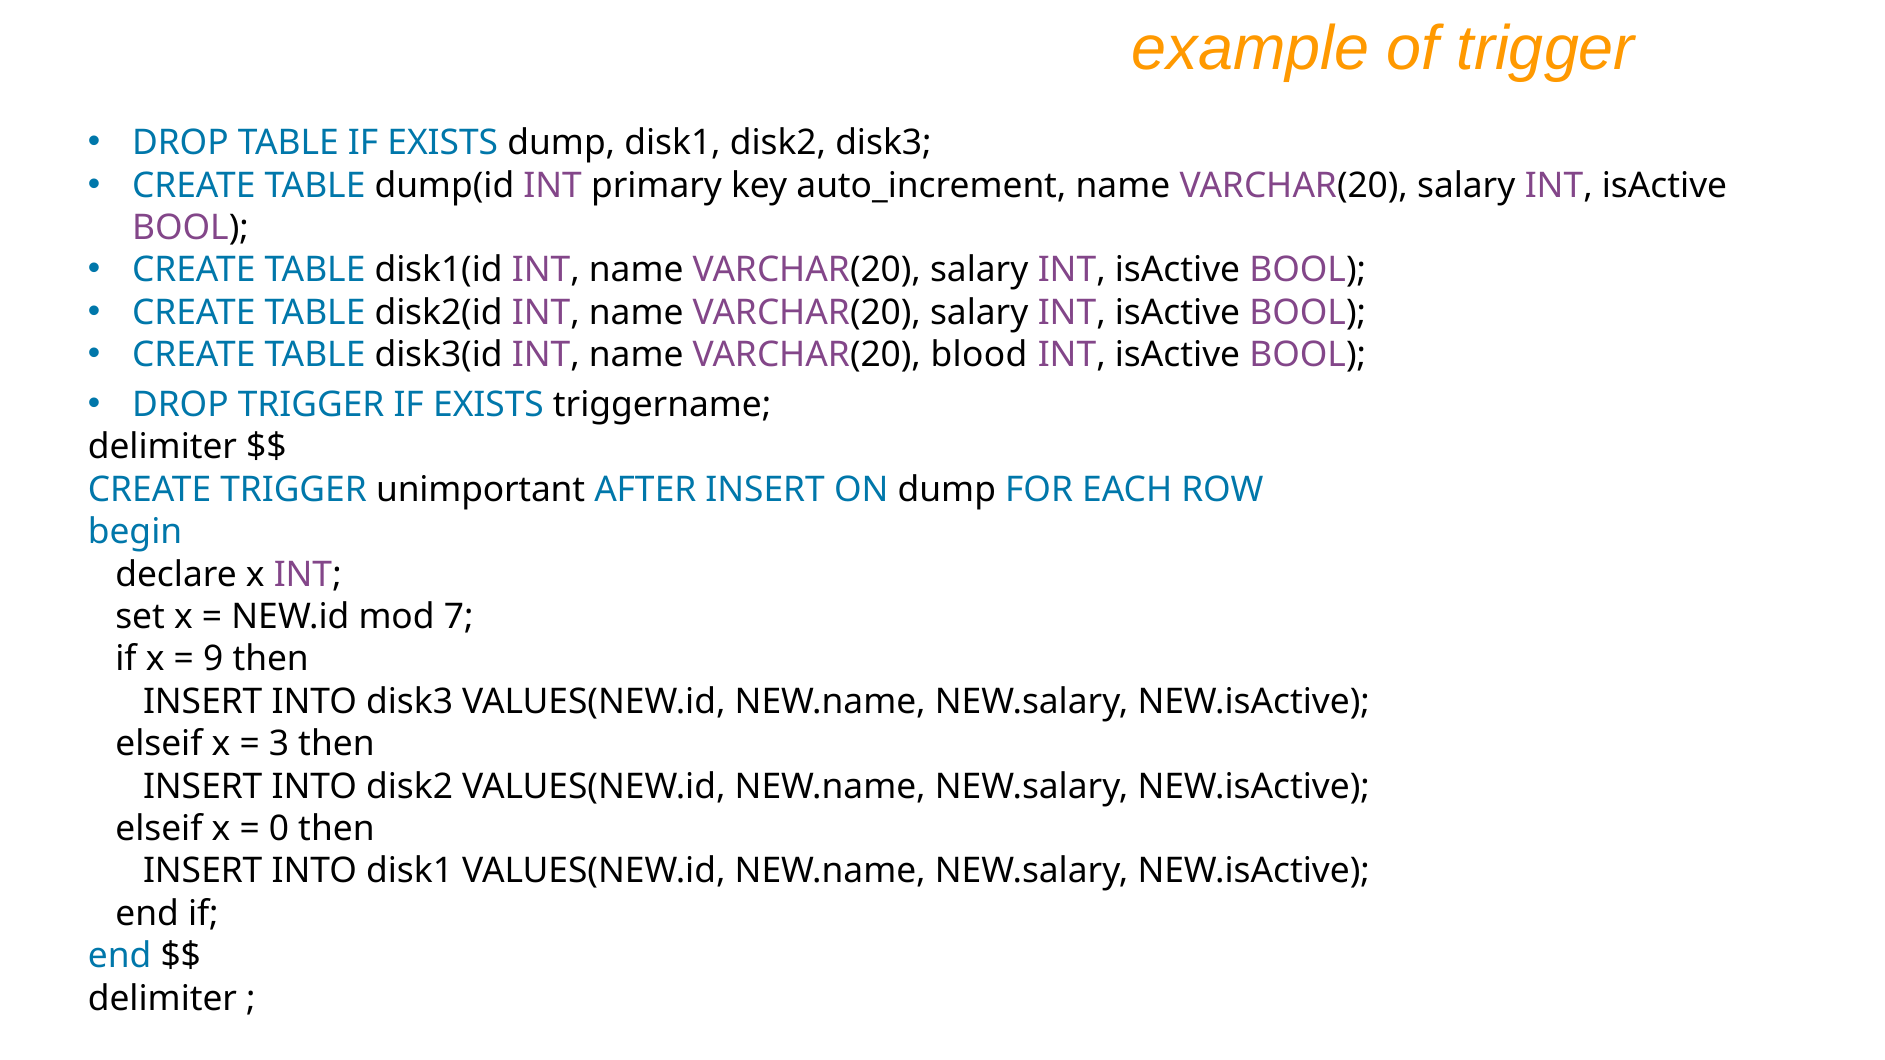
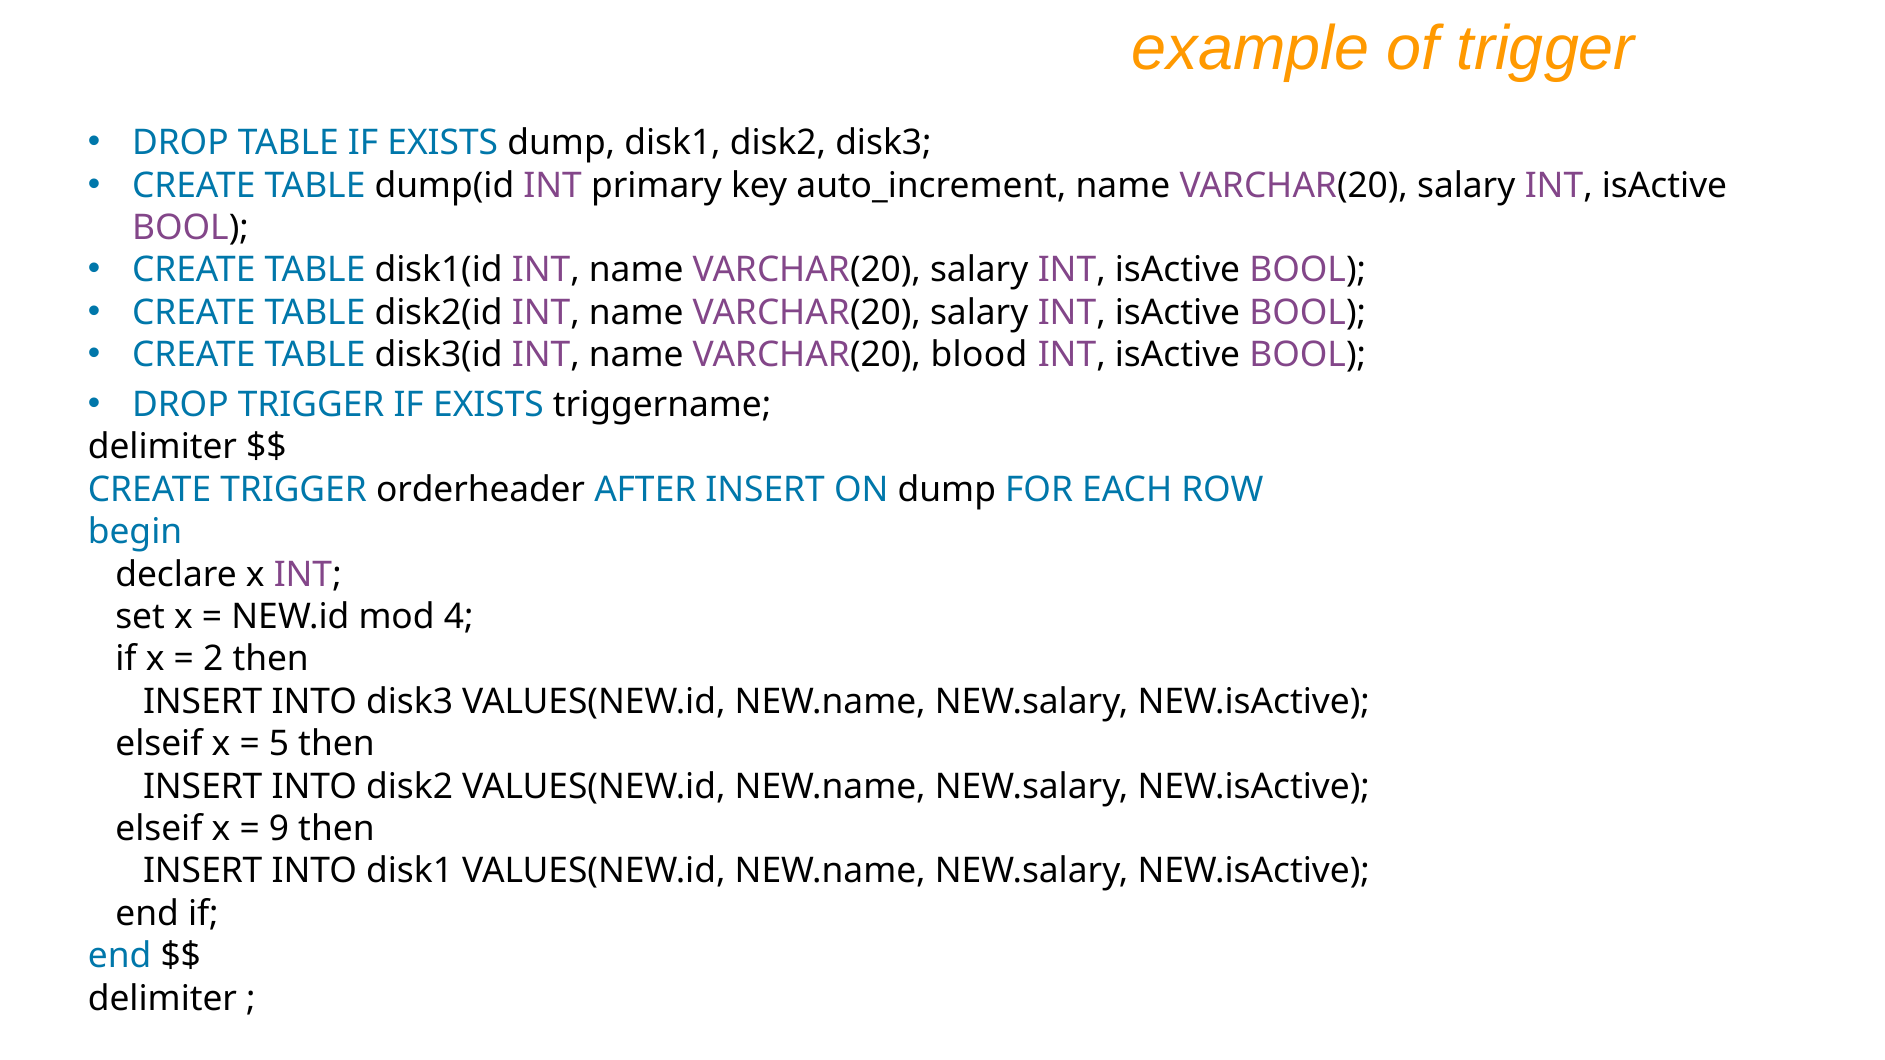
unimportant: unimportant -> orderheader
7: 7 -> 4
9: 9 -> 2
3: 3 -> 5
0: 0 -> 9
